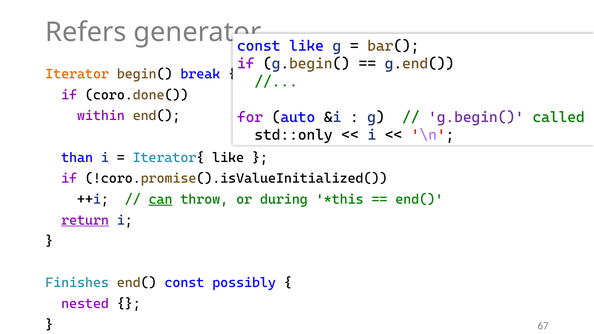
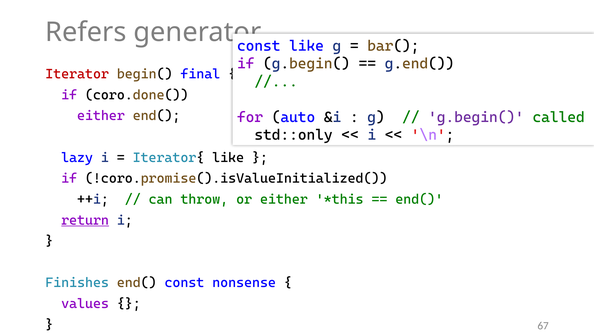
Iterator colour: orange -> red
break: break -> final
within at (101, 116): within -> either
than: than -> lazy
can underline: present -> none
or during: during -> either
possibly: possibly -> nonsense
nested: nested -> values
